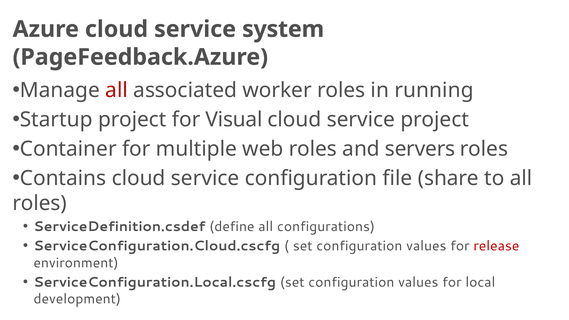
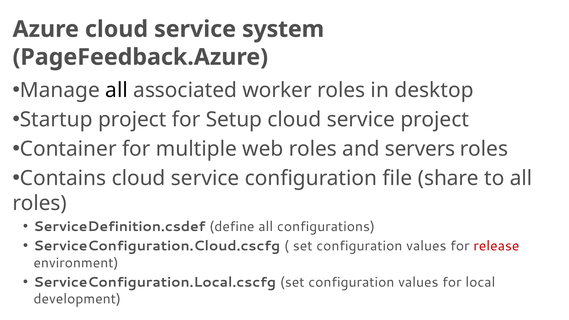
all at (117, 90) colour: red -> black
running: running -> desktop
Visual: Visual -> Setup
